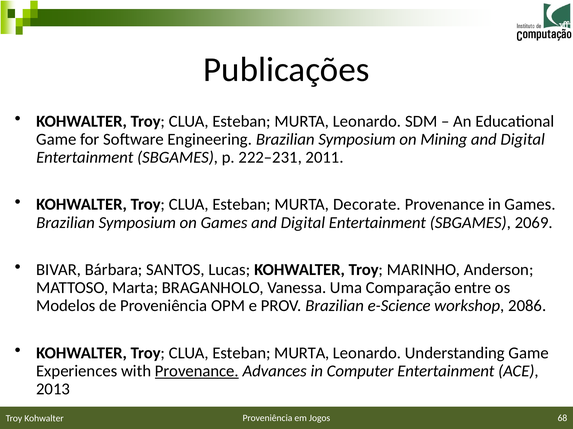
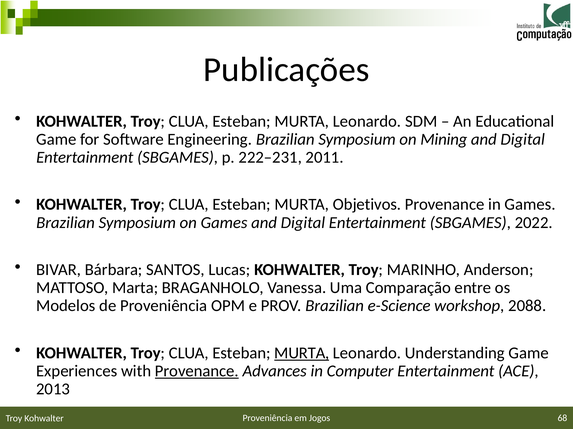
Decorate: Decorate -> Objetivos
2069: 2069 -> 2022
2086: 2086 -> 2088
MURTA at (302, 354) underline: none -> present
